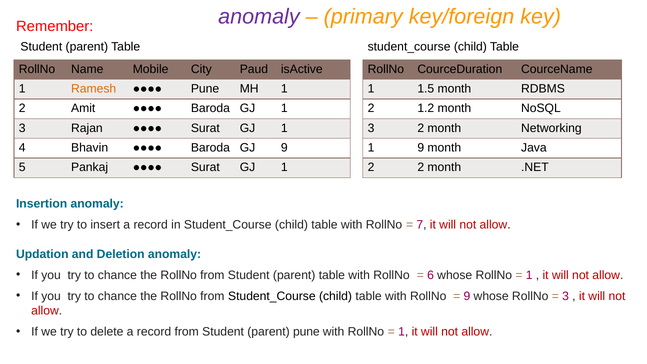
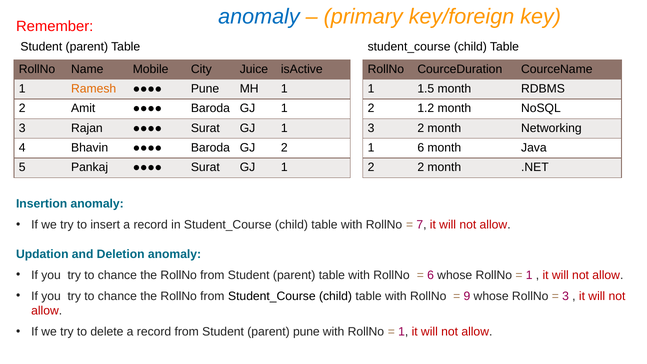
anomaly at (259, 17) colour: purple -> blue
Paud: Paud -> Juice
GJ 9: 9 -> 2
1 9: 9 -> 6
